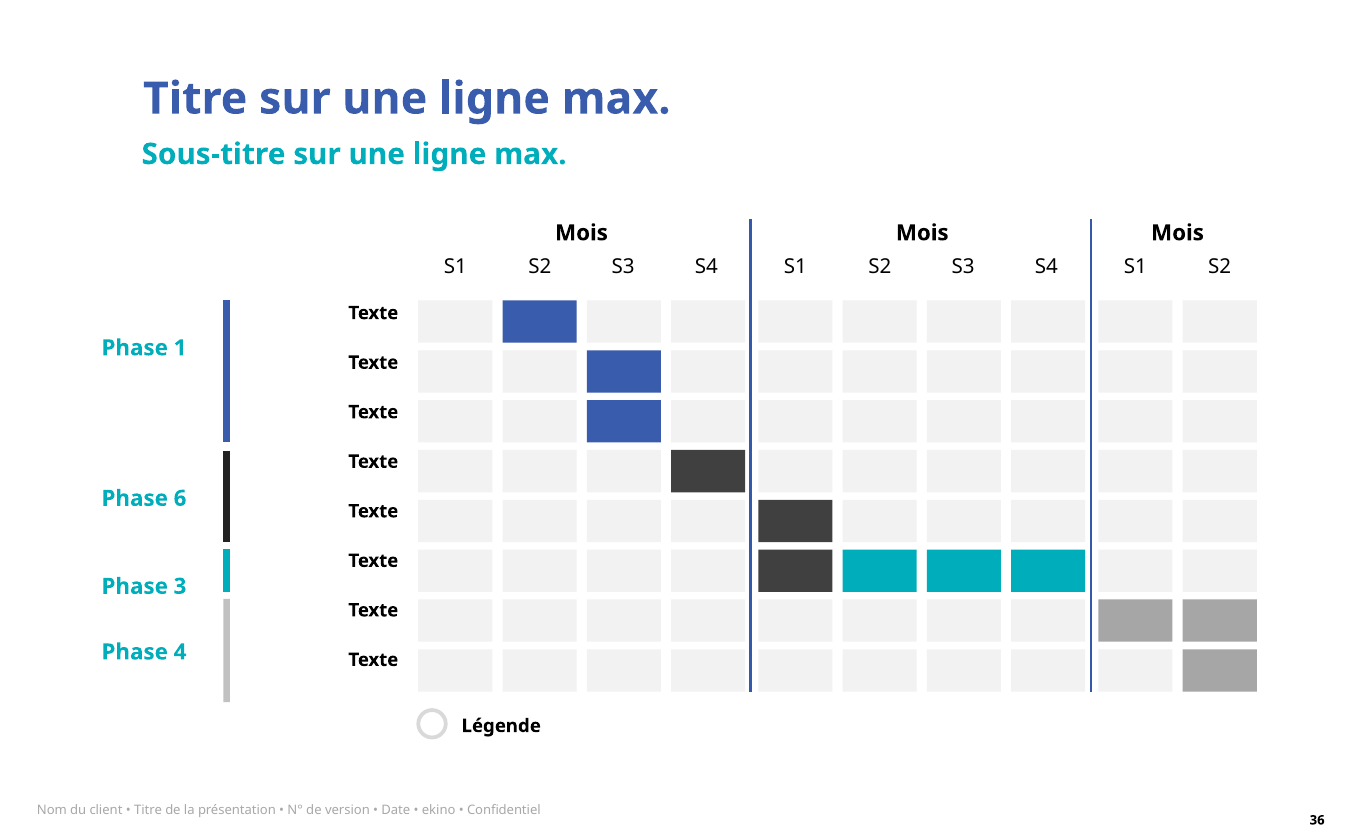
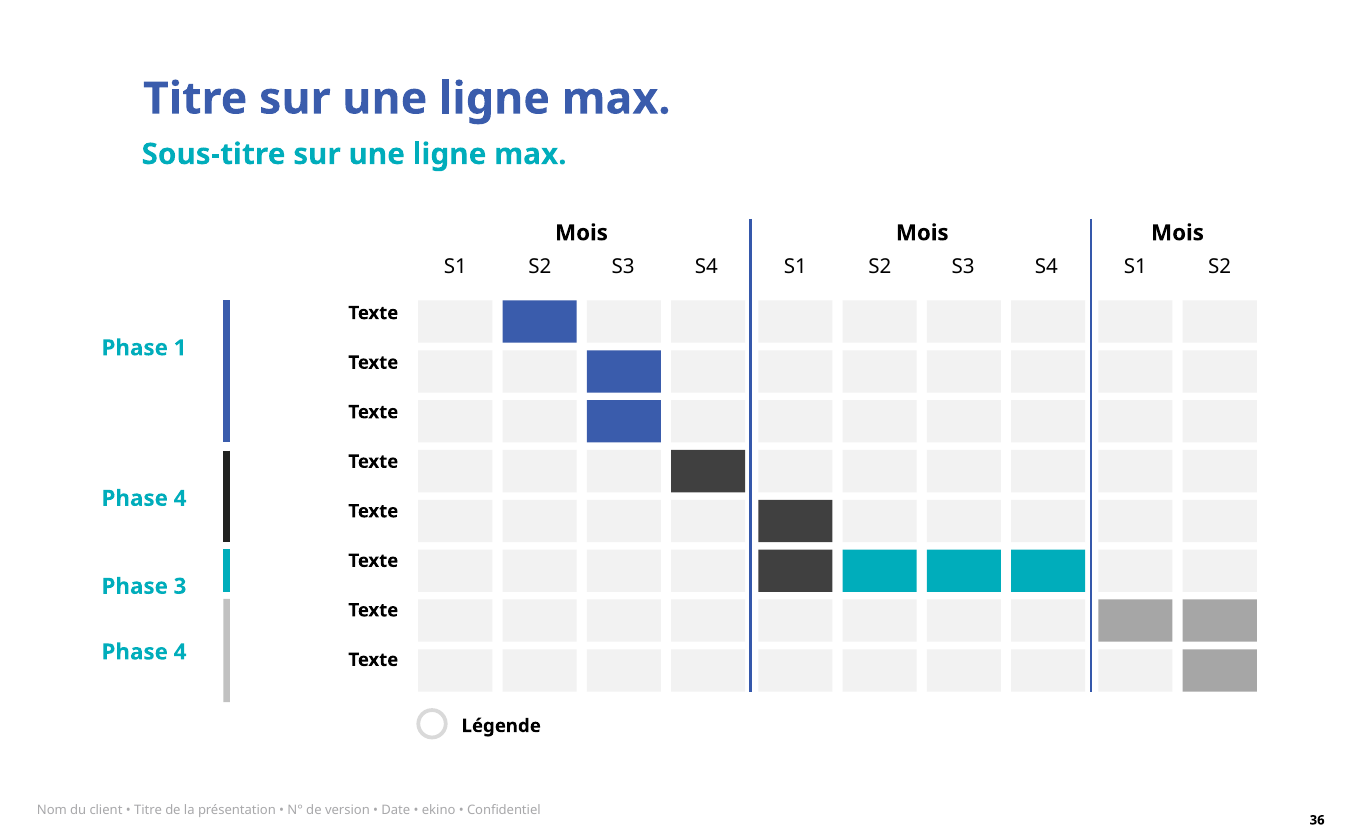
6 at (180, 499): 6 -> 4
